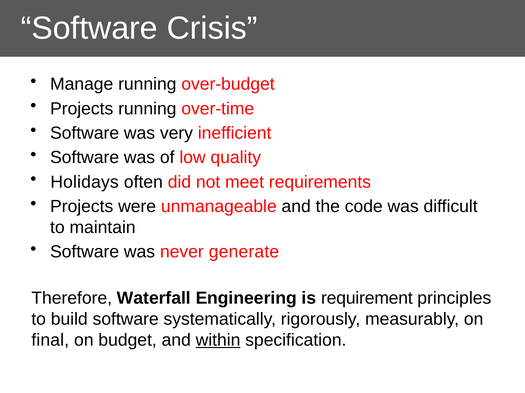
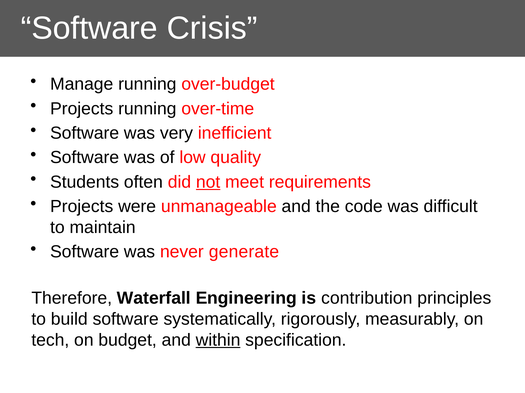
Holidays: Holidays -> Students
not underline: none -> present
requirement: requirement -> contribution
final: final -> tech
